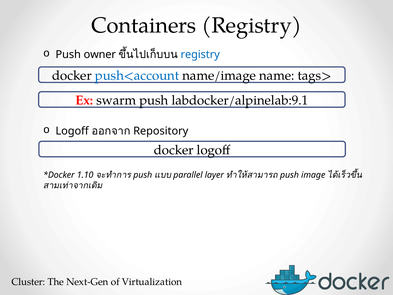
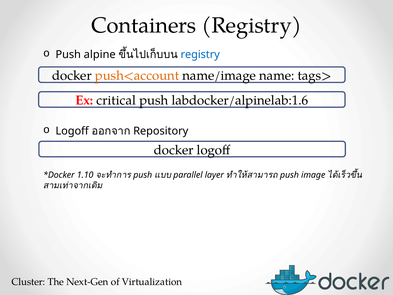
owner: owner -> alpine
push<account colour: blue -> orange
swarm: swarm -> critical
labdocker/alpinelab:9.1: labdocker/alpinelab:9.1 -> labdocker/alpinelab:1.6
